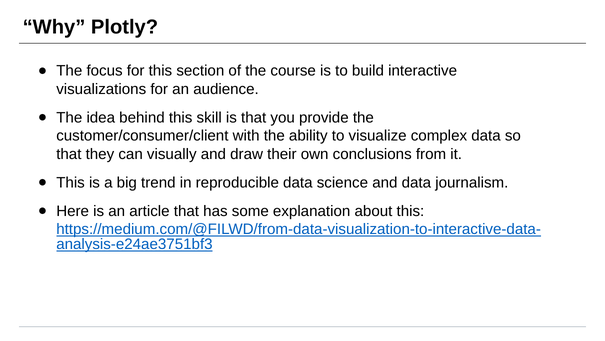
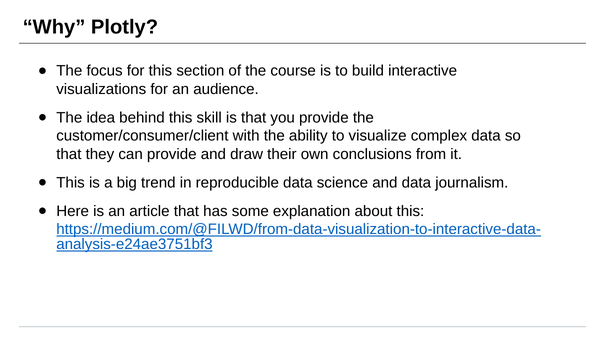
can visually: visually -> provide
